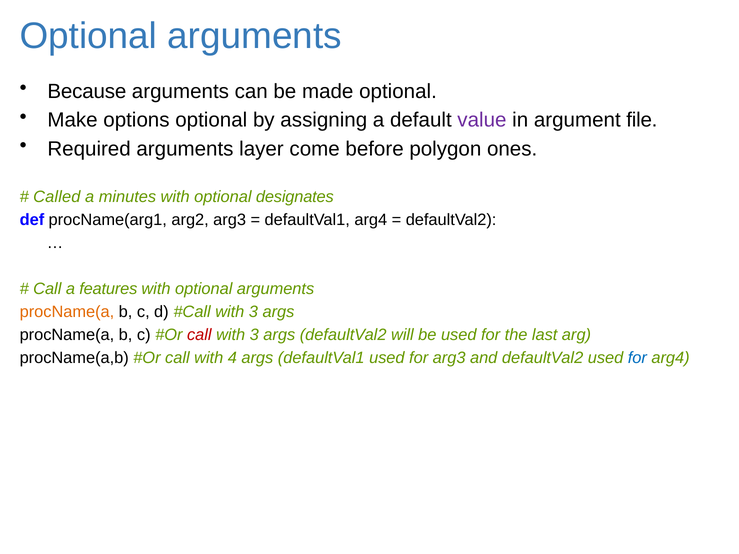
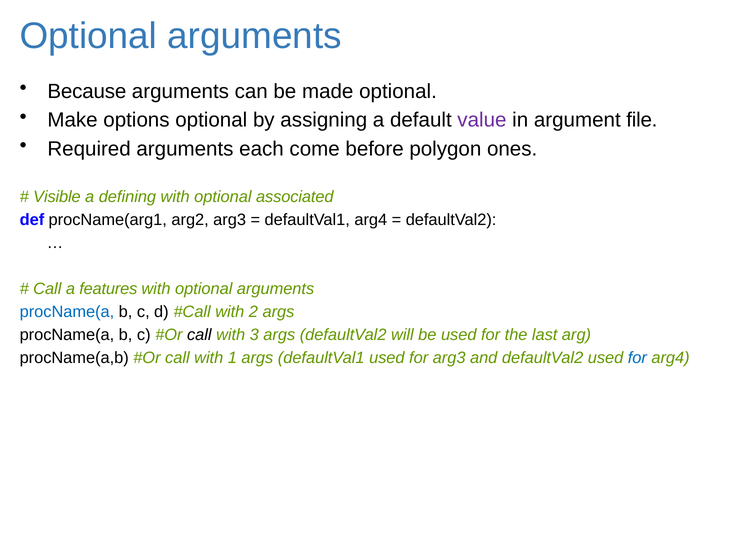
layer: layer -> each
Called: Called -> Visible
minutes: minutes -> defining
designates: designates -> associated
procName(a at (67, 312) colour: orange -> blue
3 at (253, 312): 3 -> 2
call at (199, 335) colour: red -> black
4: 4 -> 1
